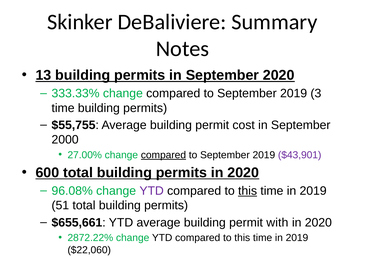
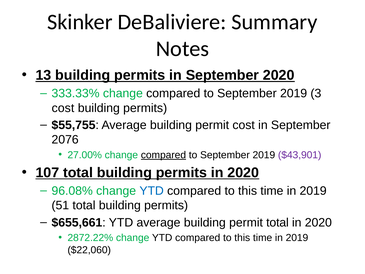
time at (63, 108): time -> cost
2000: 2000 -> 2076
600: 600 -> 107
YTD at (152, 191) colour: purple -> blue
this at (248, 191) underline: present -> none
permit with: with -> total
